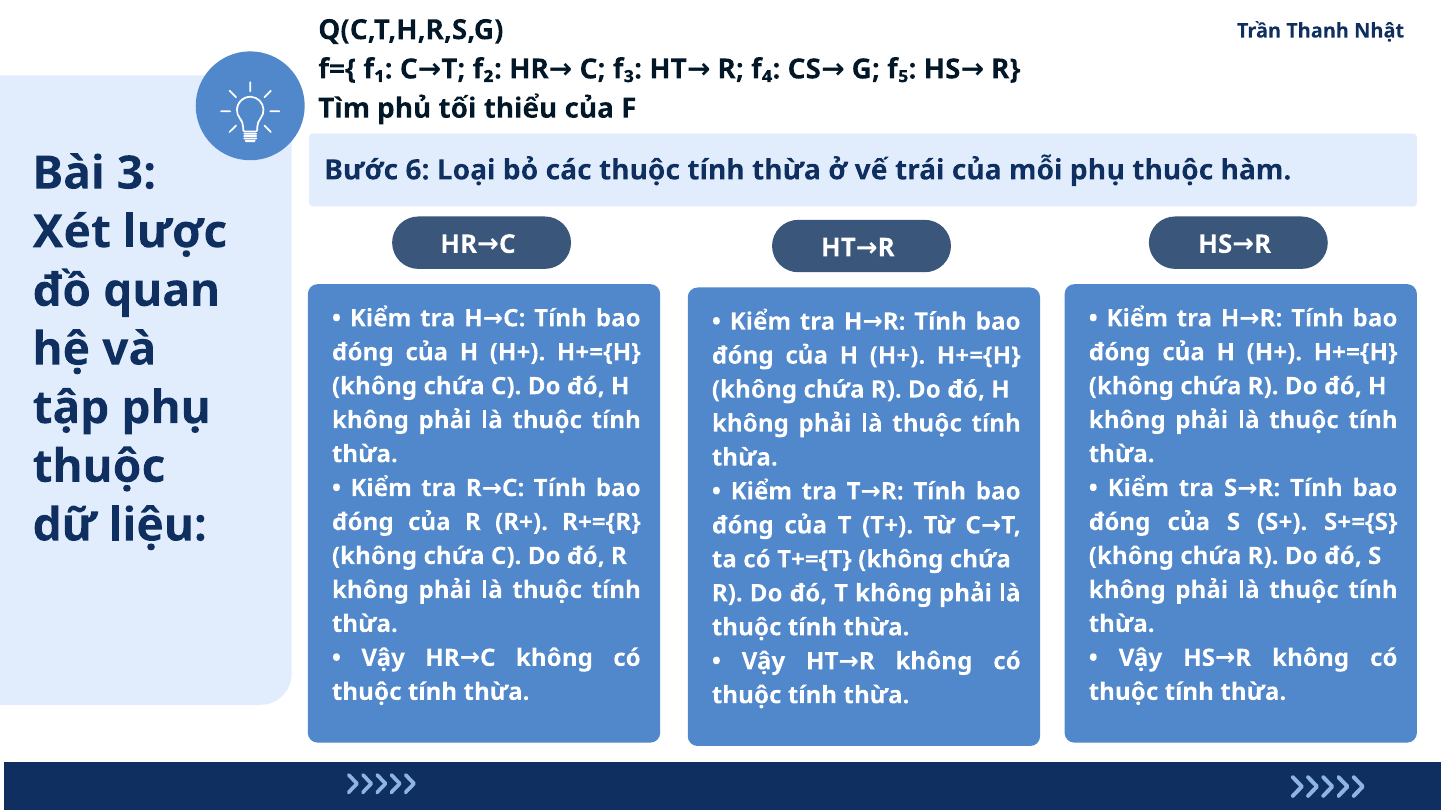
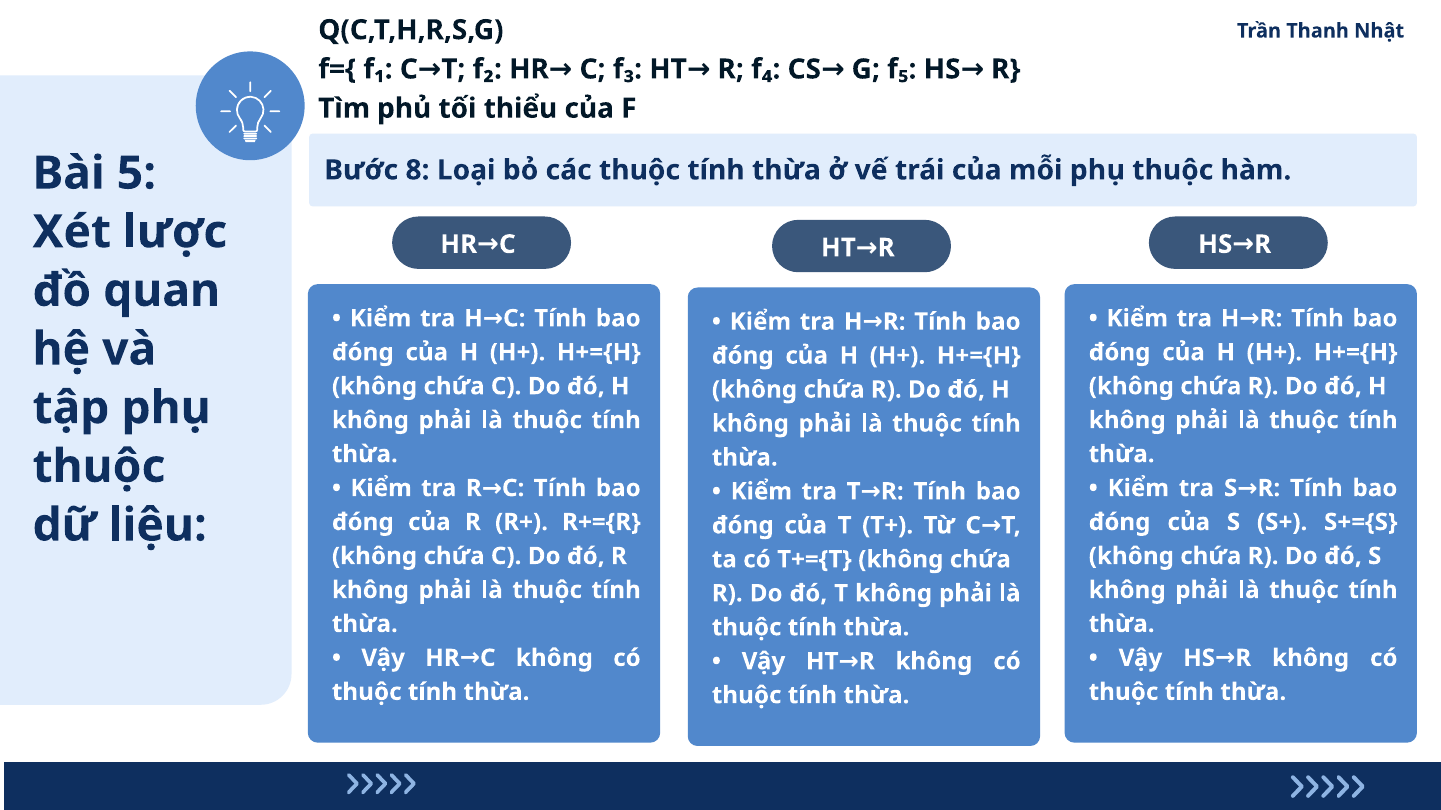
6: 6 -> 8
3: 3 -> 5
